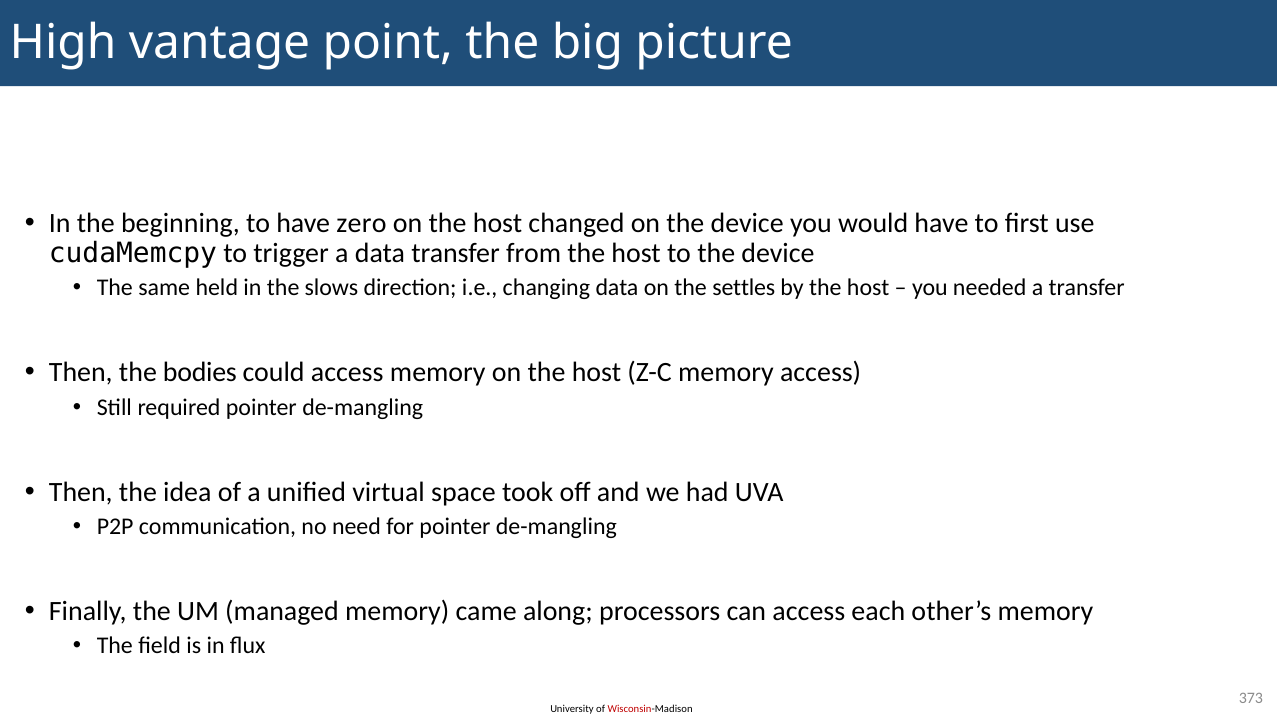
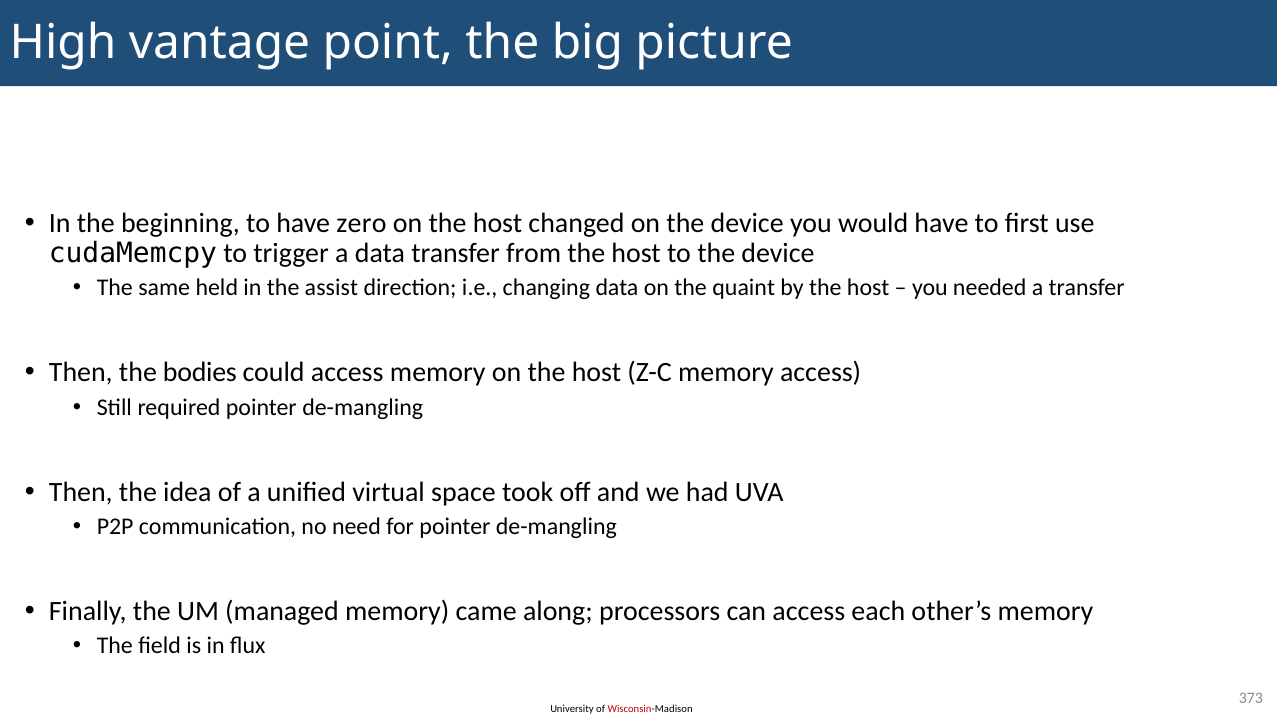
slows: slows -> assist
settles: settles -> quaint
